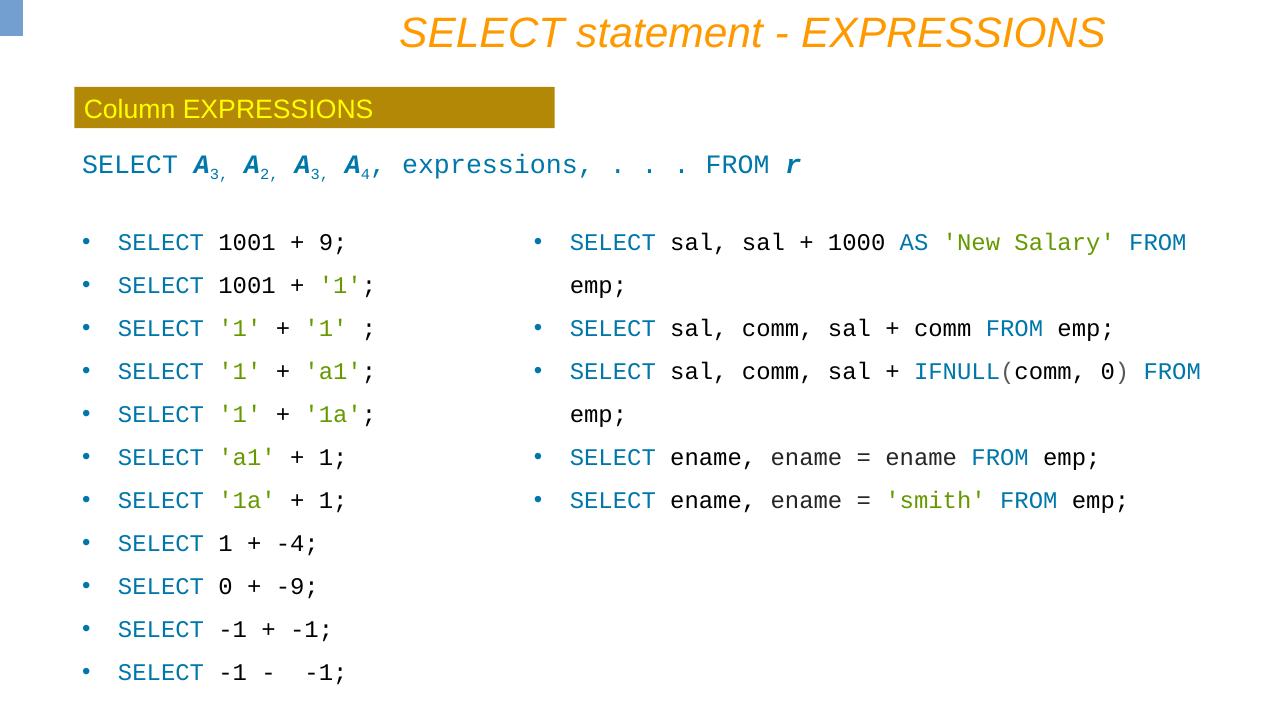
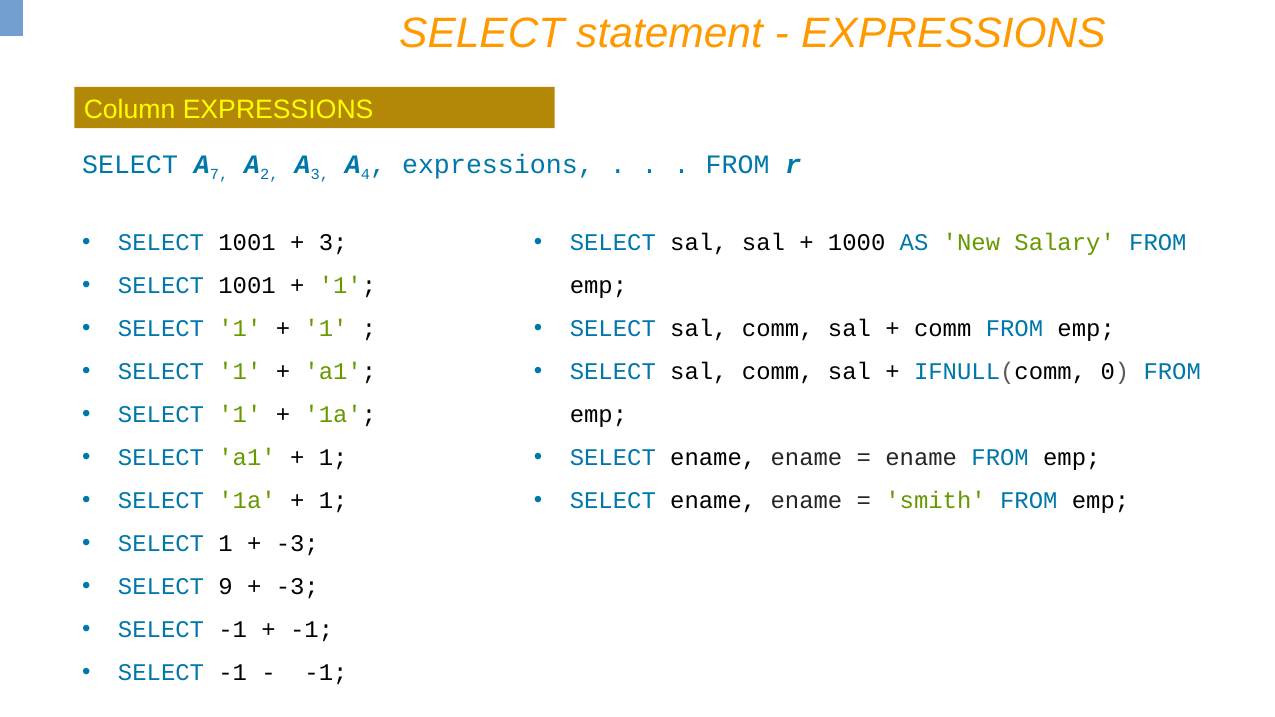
3 at (219, 175): 3 -> 7
9 at (333, 243): 9 -> 3
-4 at (297, 544): -4 -> -3
SELECT 0: 0 -> 9
-9 at (297, 587): -9 -> -3
